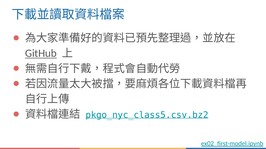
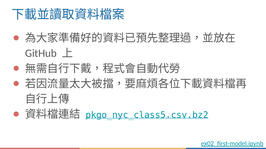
GitHub underline: present -> none
